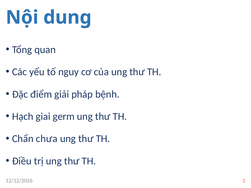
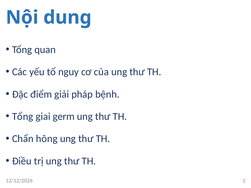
Hạch at (23, 117): Hạch -> Tổng
chưa: chưa -> hông
